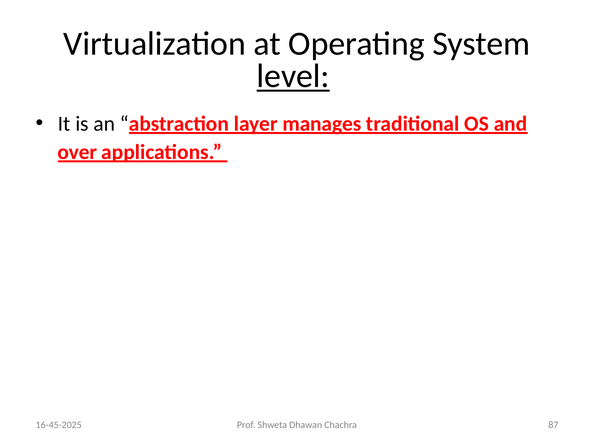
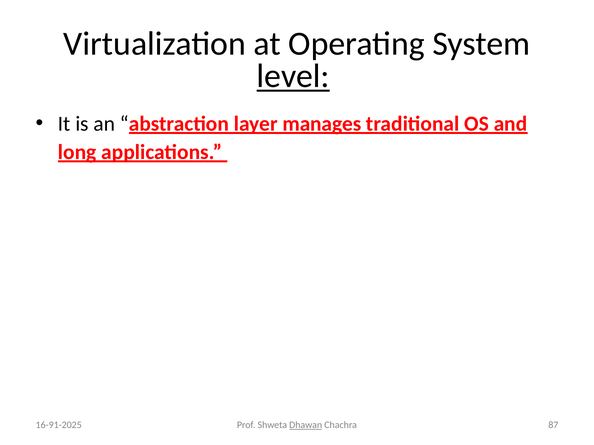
over: over -> long
16-45-2025: 16-45-2025 -> 16-91-2025
Dhawan underline: none -> present
